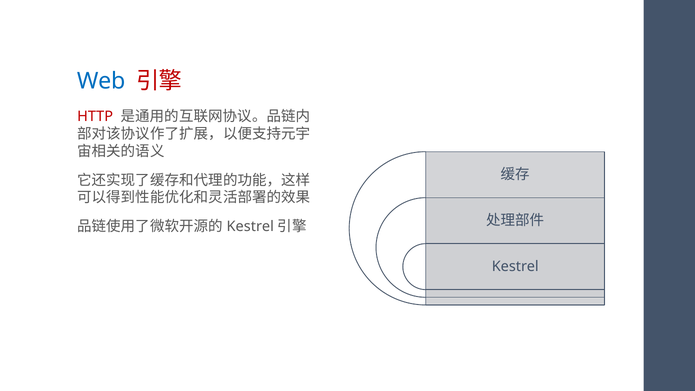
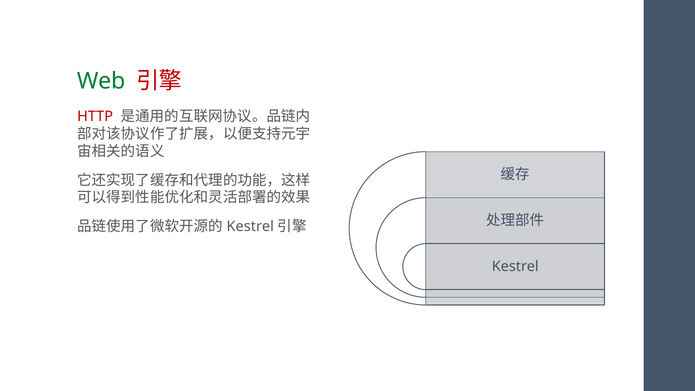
Web colour: blue -> green
